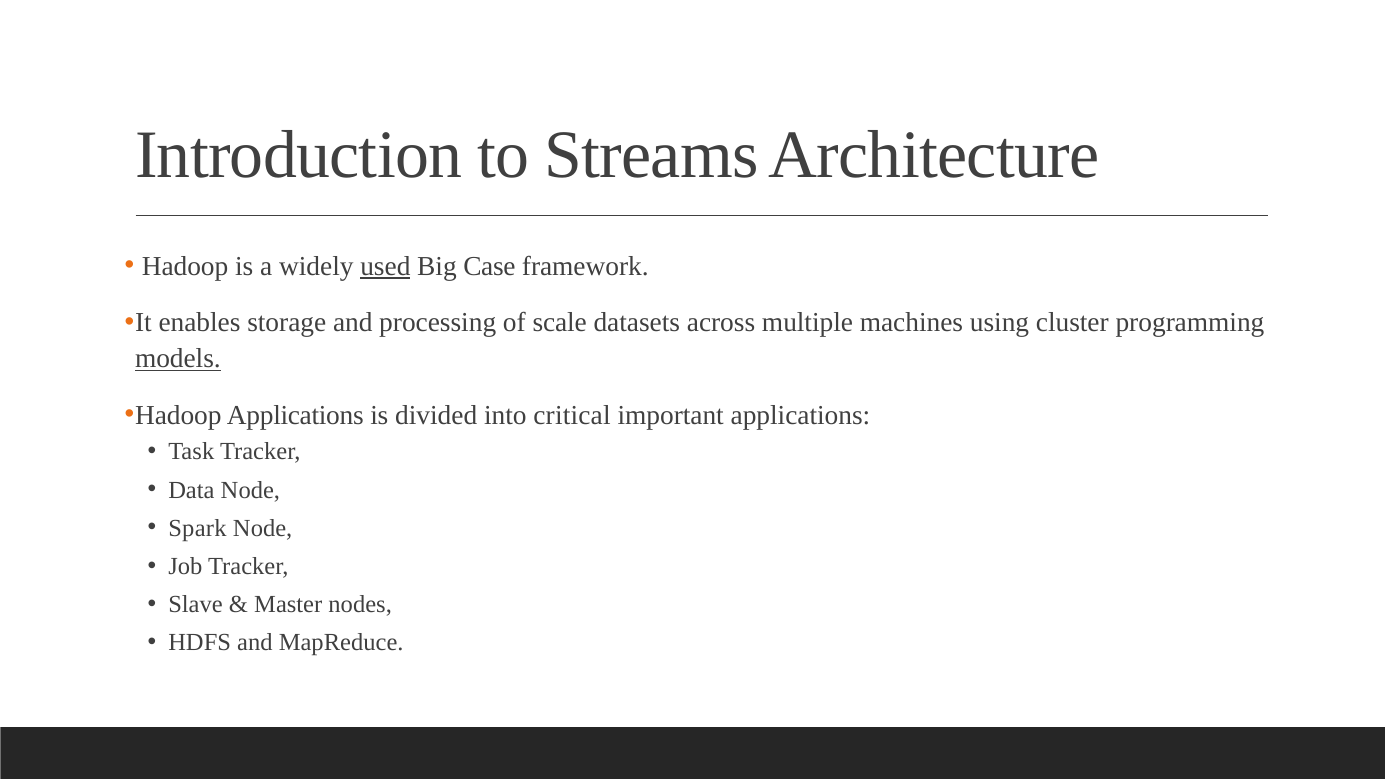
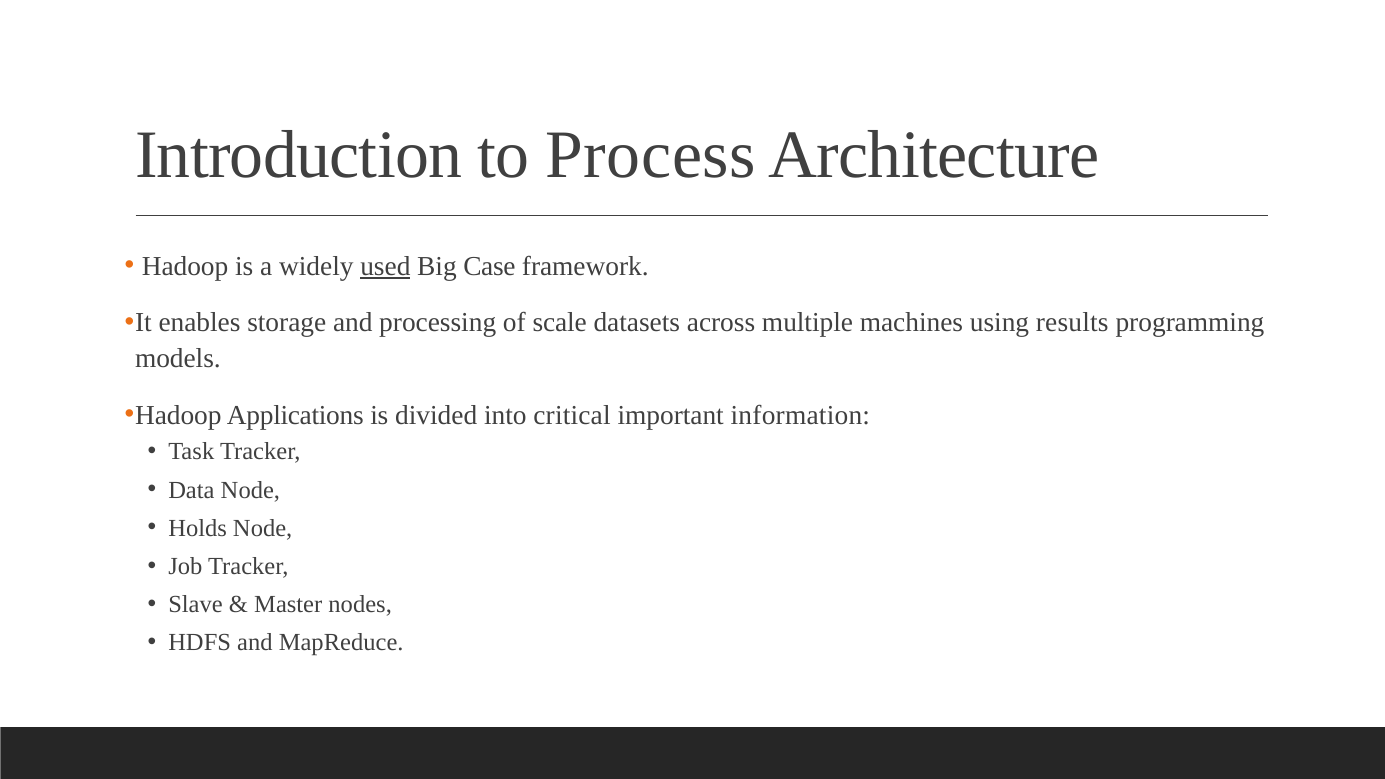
Streams: Streams -> Process
cluster: cluster -> results
models underline: present -> none
important applications: applications -> information
Spark: Spark -> Holds
